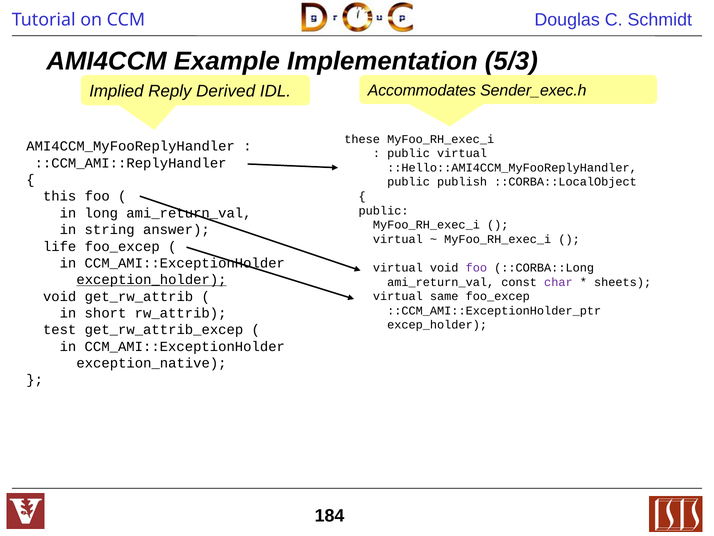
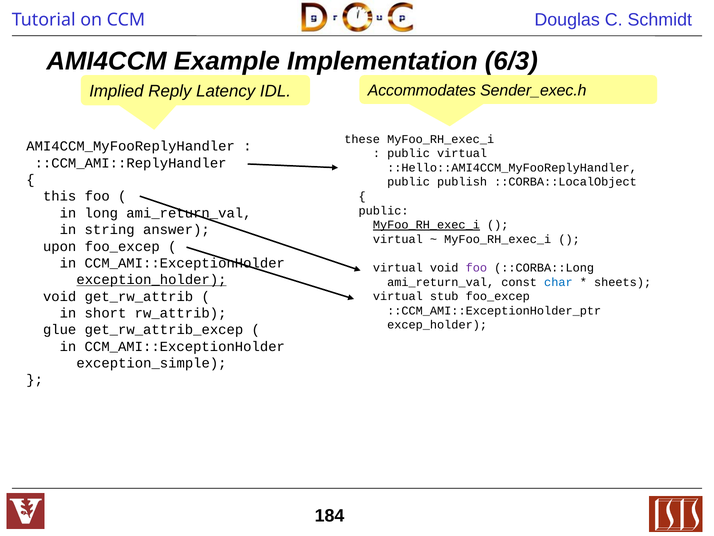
5/3: 5/3 -> 6/3
Derived: Derived -> Latency
MyFoo_RH_exec_i at (426, 225) underline: none -> present
life: life -> upon
char colour: purple -> blue
same: same -> stub
test: test -> glue
exception_native: exception_native -> exception_simple
